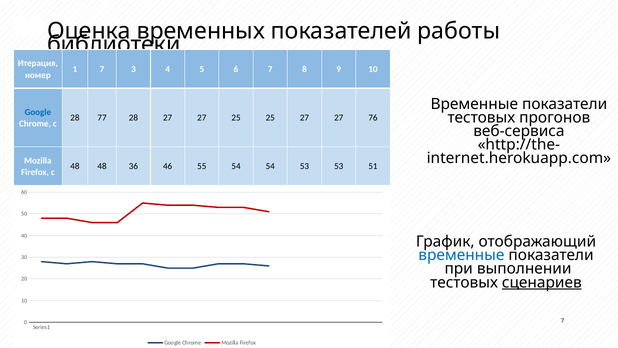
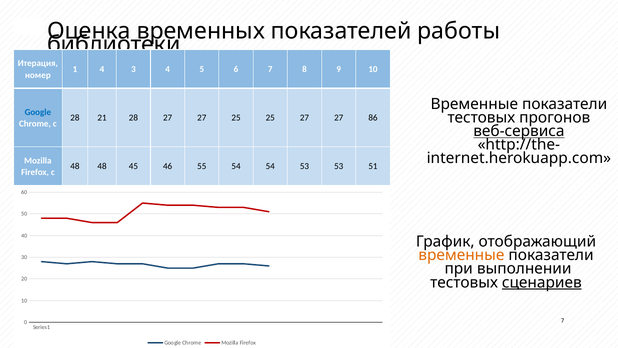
1 7: 7 -> 4
77: 77 -> 21
76: 76 -> 86
веб-сервиса underline: none -> present
36: 36 -> 45
временные at (461, 255) colour: blue -> orange
